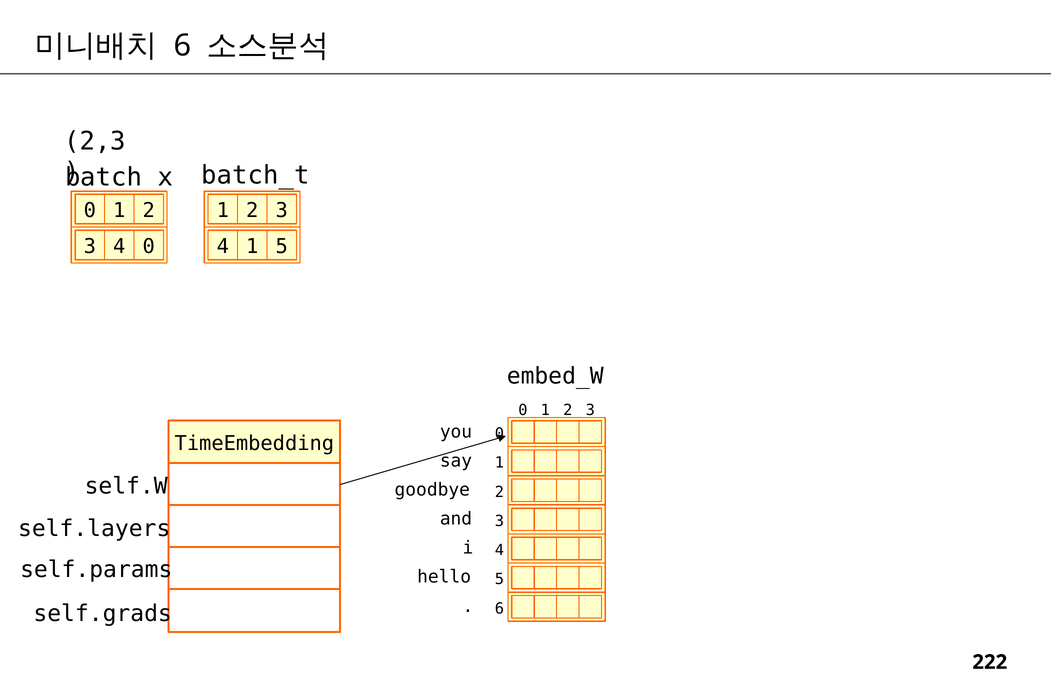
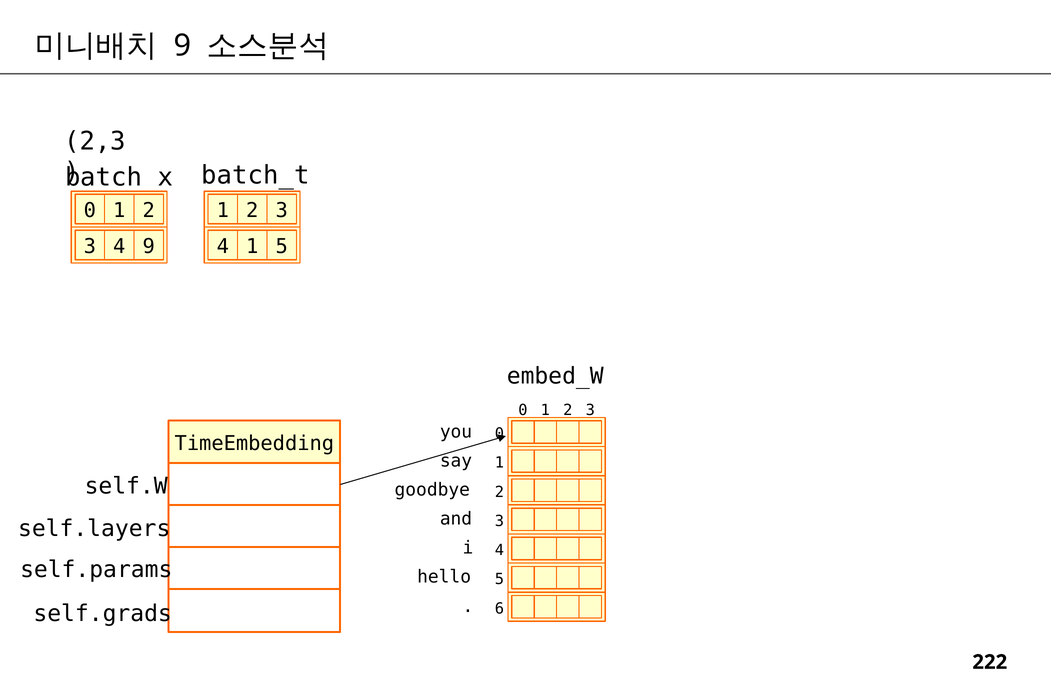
6 at (182, 46): 6 -> 9
4 0: 0 -> 9
